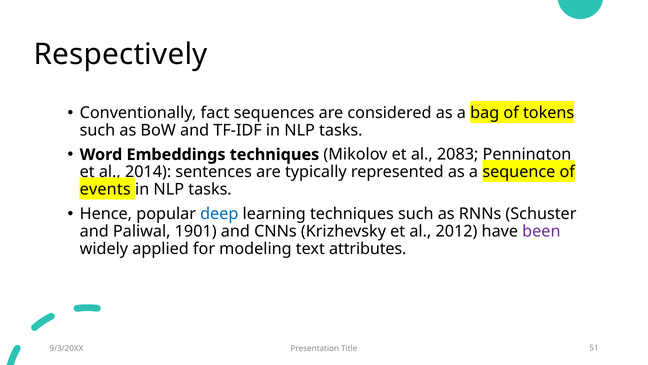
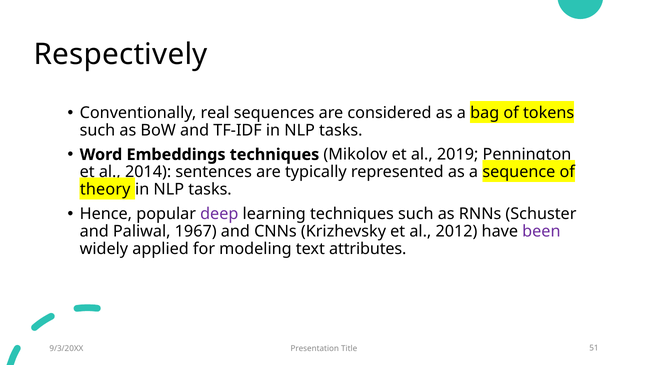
fact: fact -> real
2083: 2083 -> 2019
events: events -> theory
deep colour: blue -> purple
1901: 1901 -> 1967
